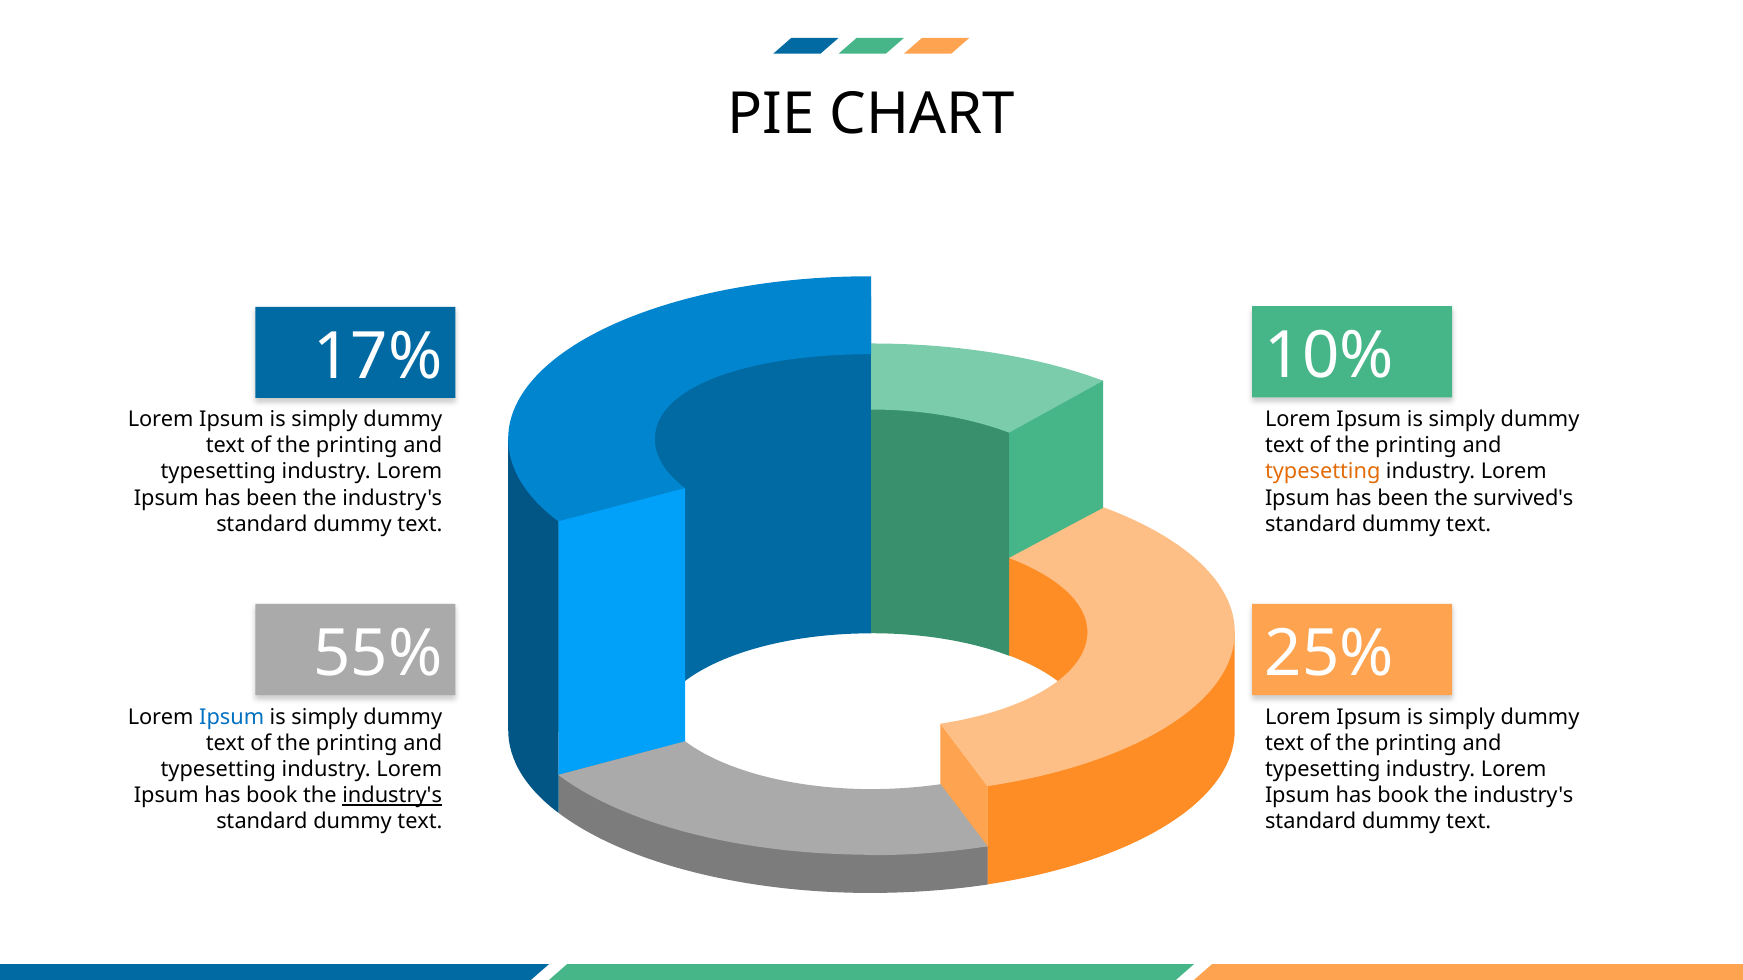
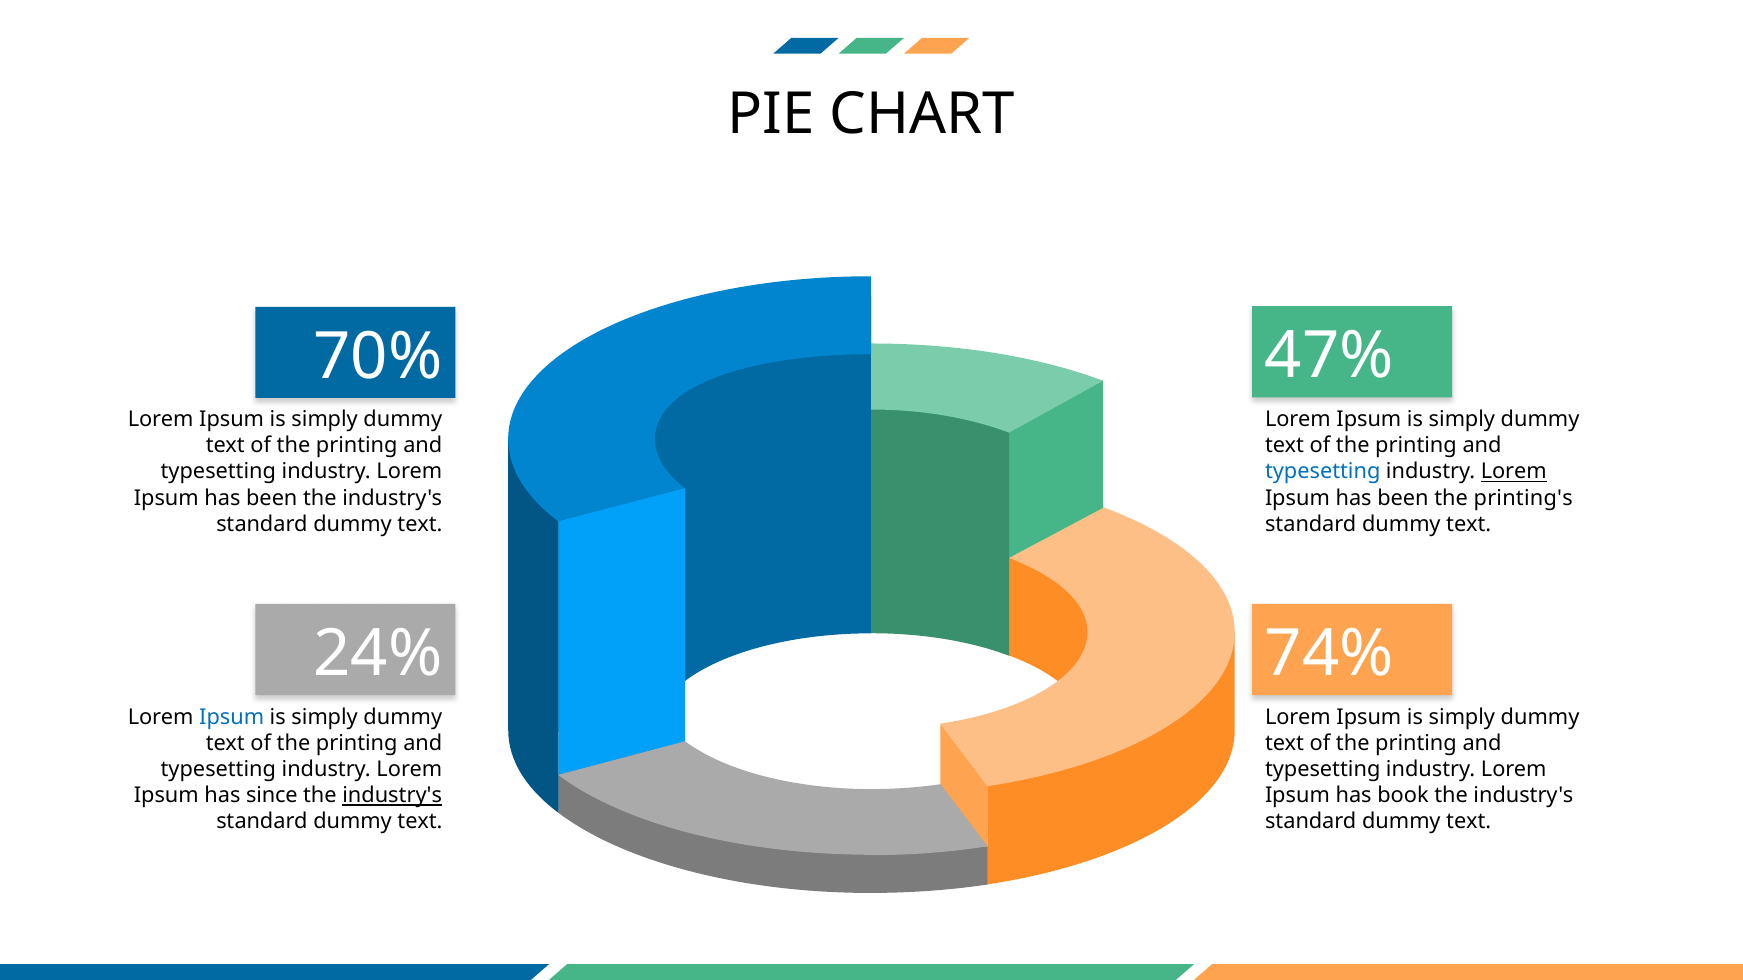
10%: 10% -> 47%
17%: 17% -> 70%
typesetting at (1323, 472) colour: orange -> blue
Lorem at (1514, 472) underline: none -> present
survived's: survived's -> printing's
55%: 55% -> 24%
25%: 25% -> 74%
book at (272, 796): book -> since
